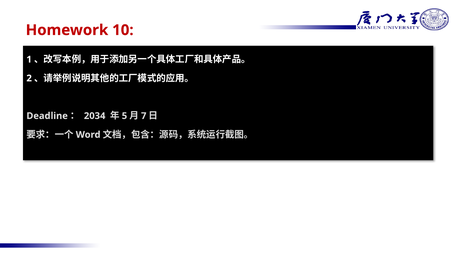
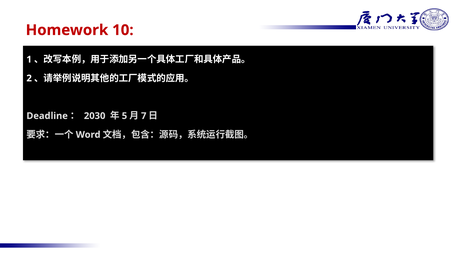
2034: 2034 -> 2030
